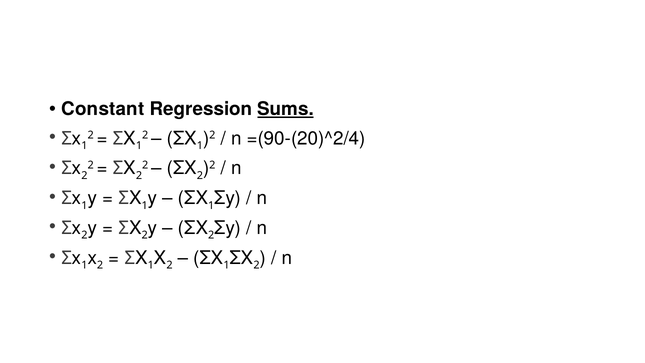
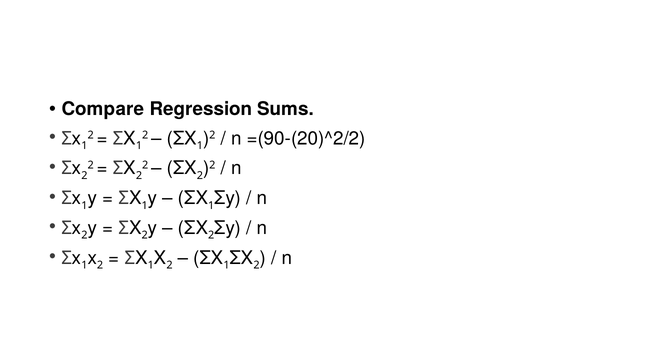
Constant: Constant -> Compare
Sums underline: present -> none
=(90-(20)^2/4: =(90-(20)^2/4 -> =(90-(20)^2/2
